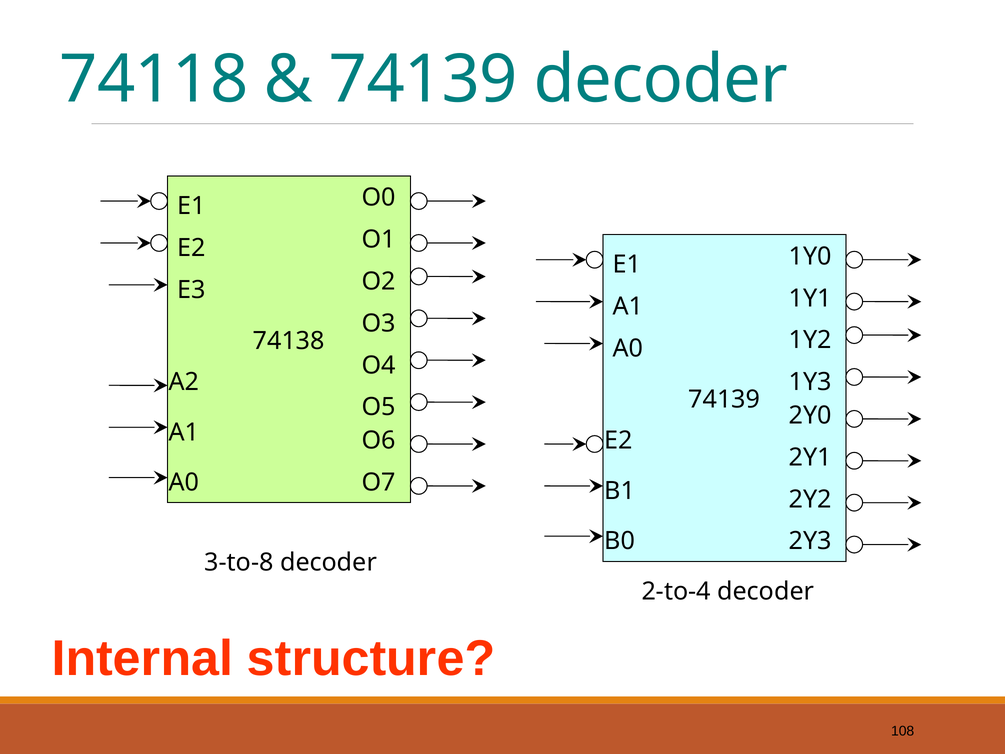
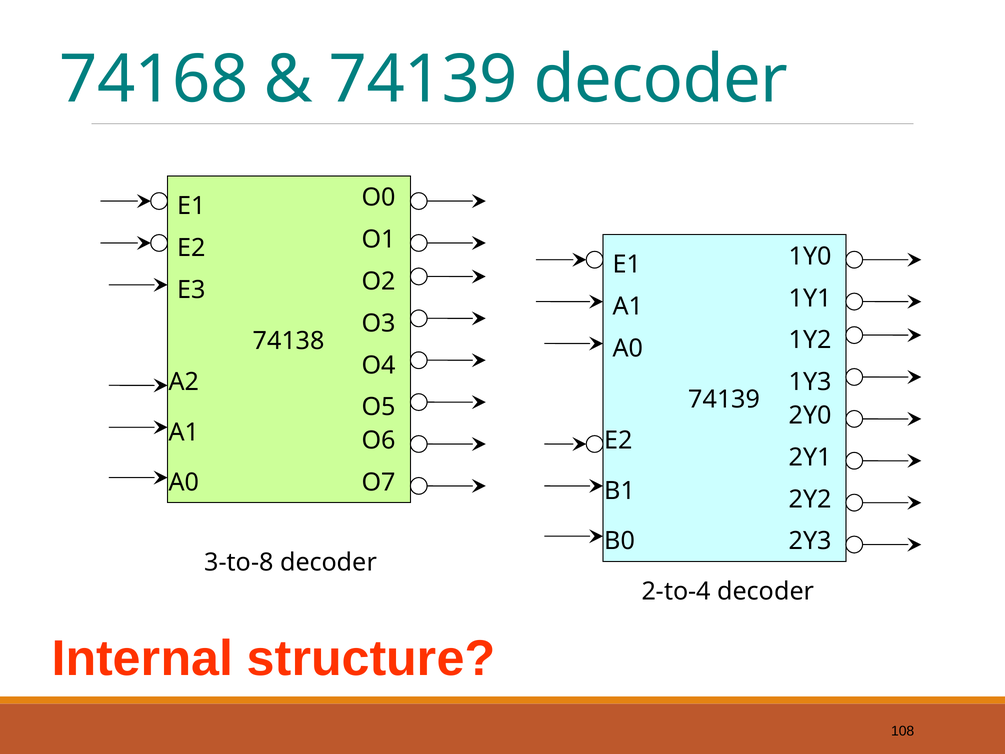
74118: 74118 -> 74168
